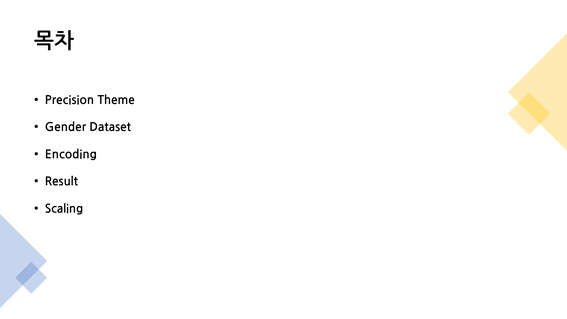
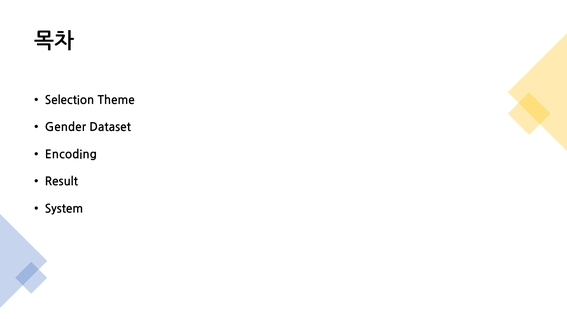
Precision: Precision -> Selection
Scaling: Scaling -> System
